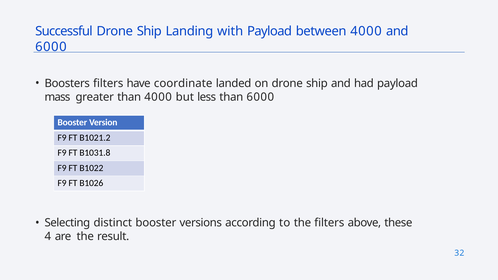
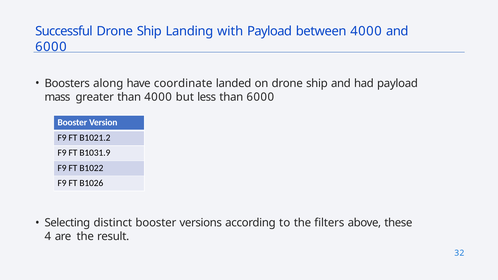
Boosters filters: filters -> along
B1031.8: B1031.8 -> B1031.9
